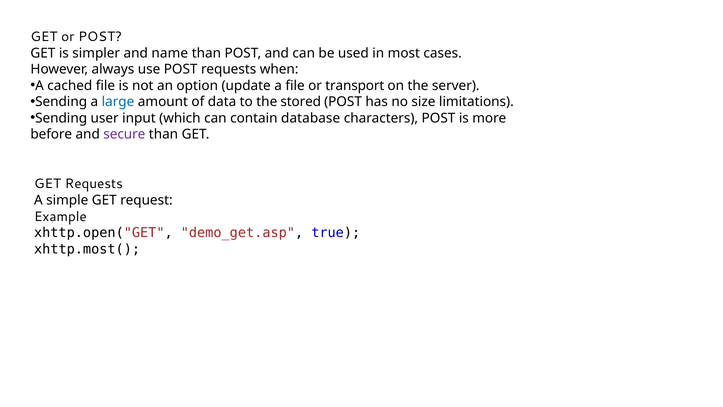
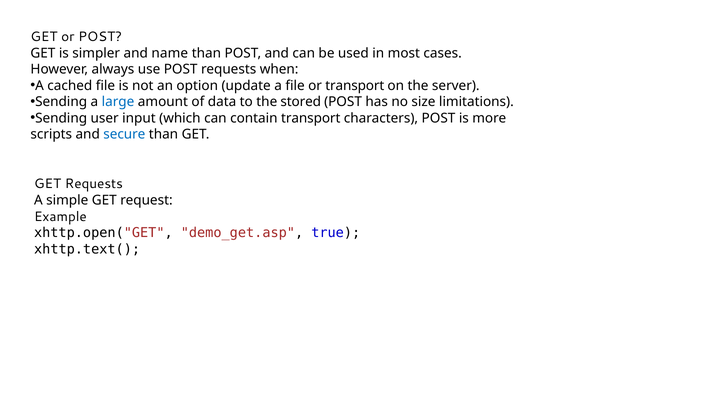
contain database: database -> transport
before: before -> scripts
secure colour: purple -> blue
xhttp.most(: xhttp.most( -> xhttp.text(
